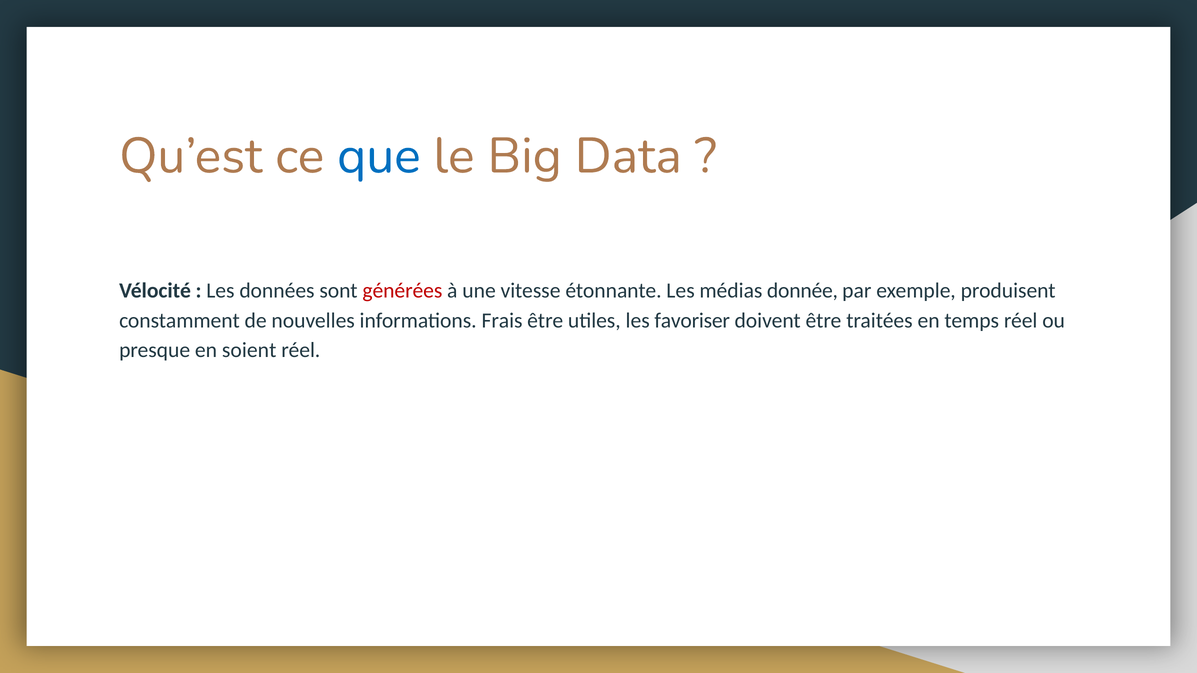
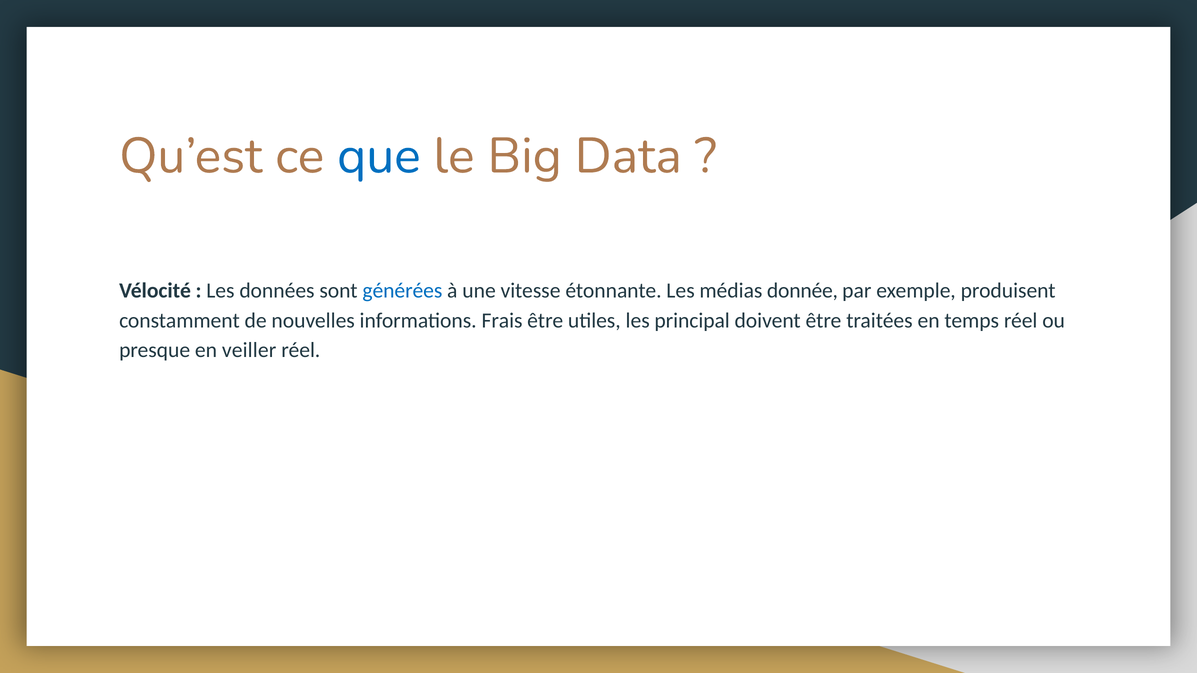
générées colour: red -> blue
favoriser: favoriser -> principal
soient: soient -> veiller
